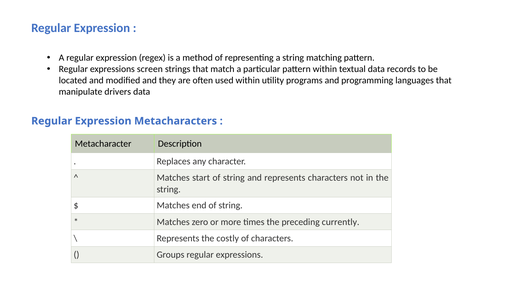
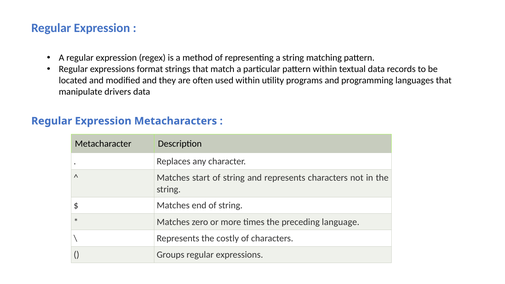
screen: screen -> format
currently: currently -> language
